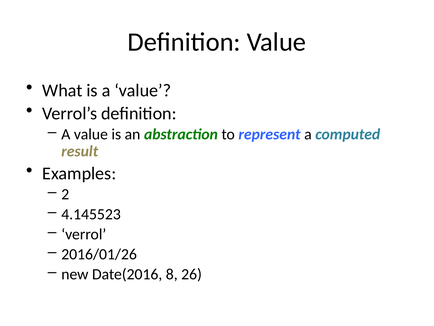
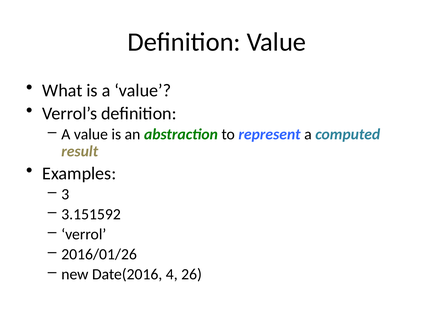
2: 2 -> 3
4.145523: 4.145523 -> 3.151592
8: 8 -> 4
